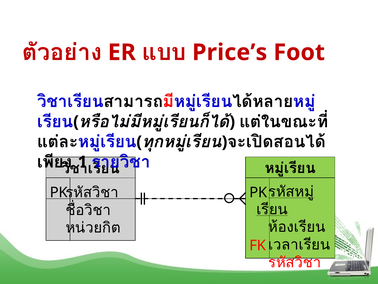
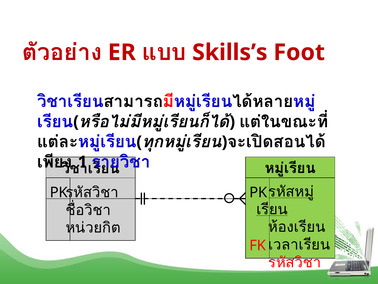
Price’s: Price’s -> Skills’s
